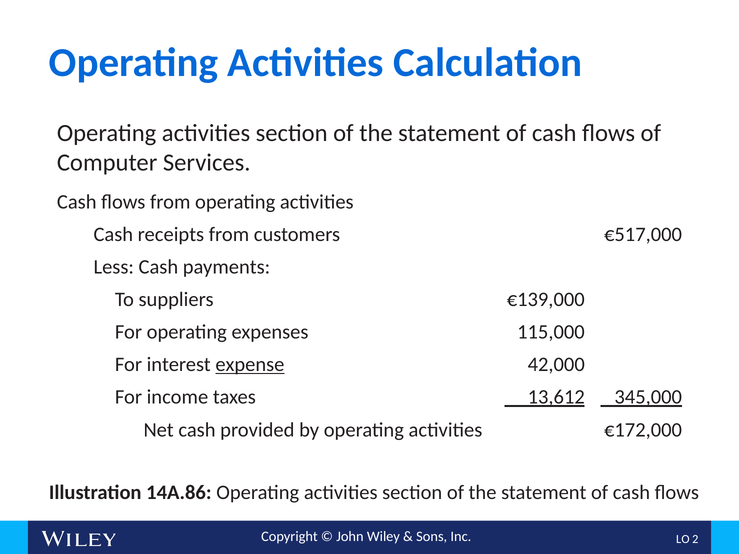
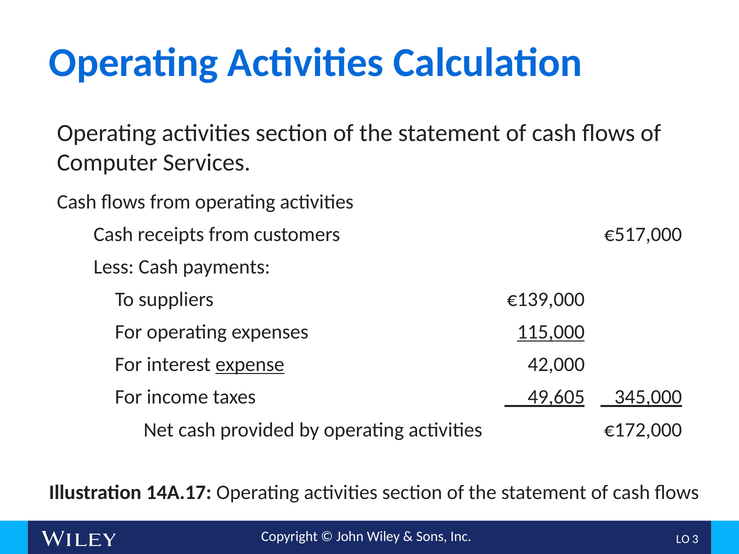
115,000 underline: none -> present
13,612: 13,612 -> 49,605
14A.86: 14A.86 -> 14A.17
2: 2 -> 3
